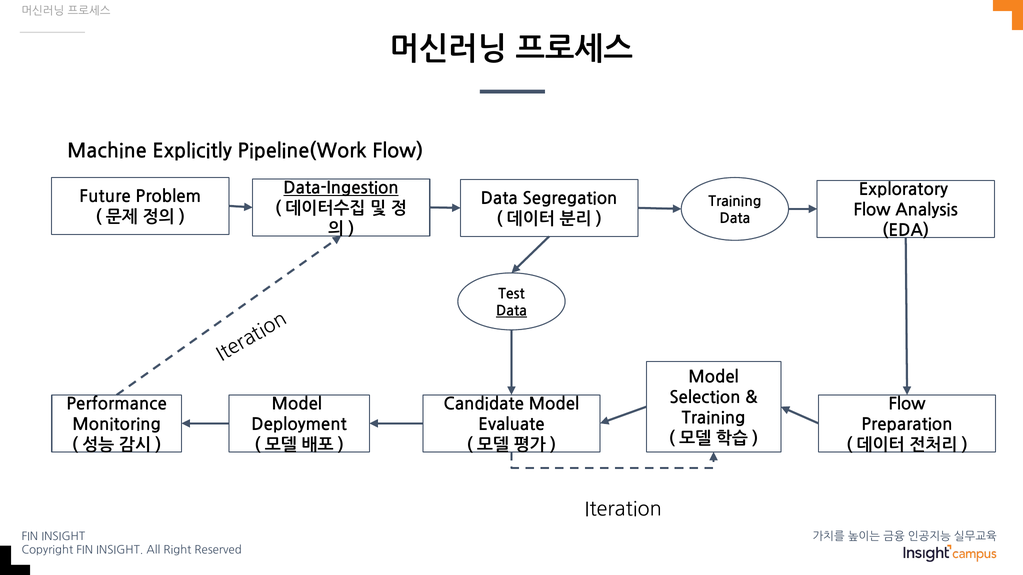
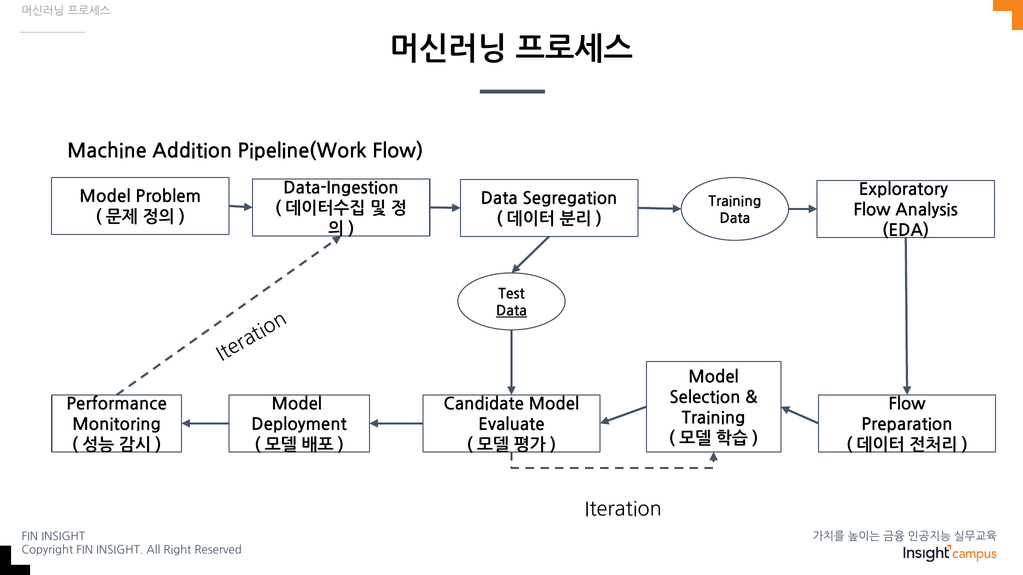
Explicitly: Explicitly -> Addition
Data-Ingestion underline: present -> none
Future at (105, 197): Future -> Model
